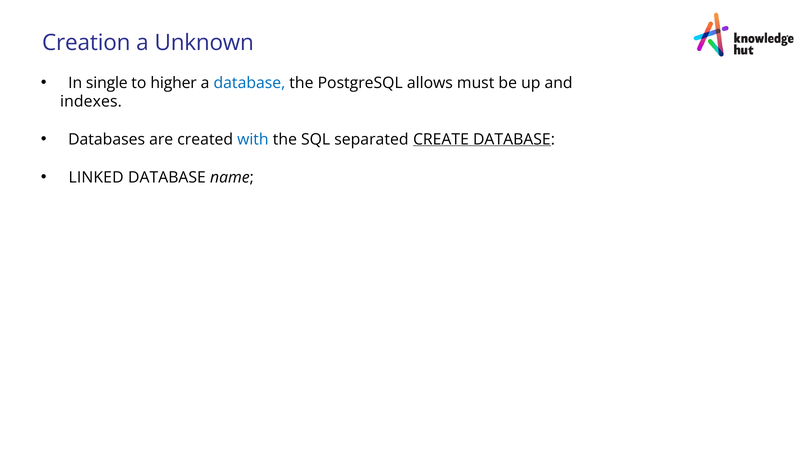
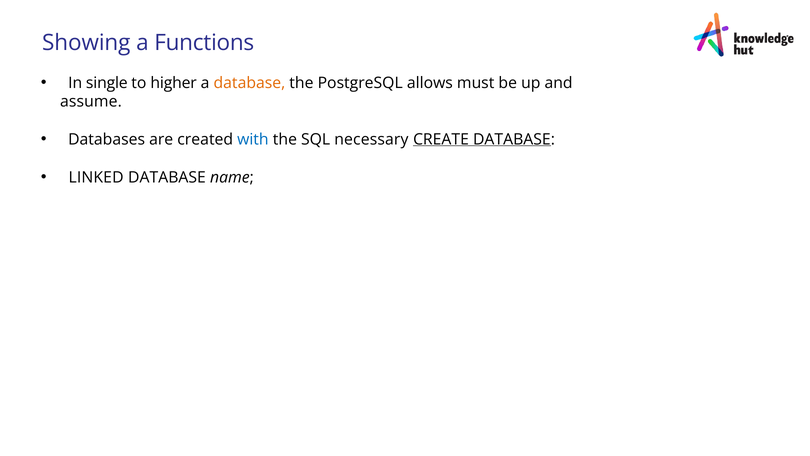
Creation: Creation -> Showing
Unknown: Unknown -> Functions
database at (249, 83) colour: blue -> orange
indexes: indexes -> assume
separated: separated -> necessary
